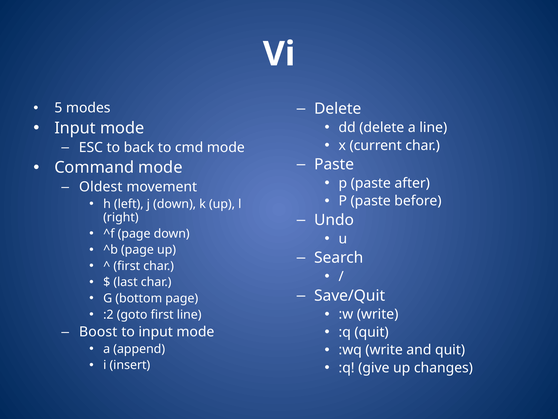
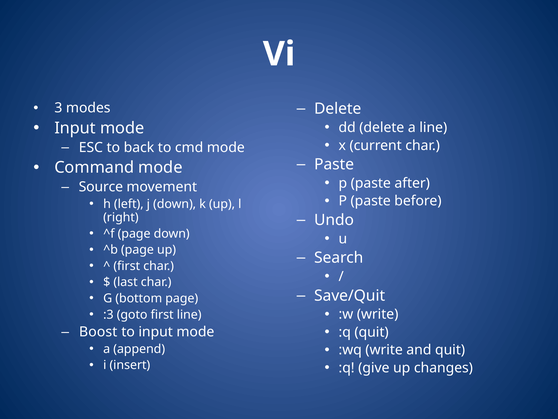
5: 5 -> 3
Oldest: Oldest -> Source
:2: :2 -> :3
